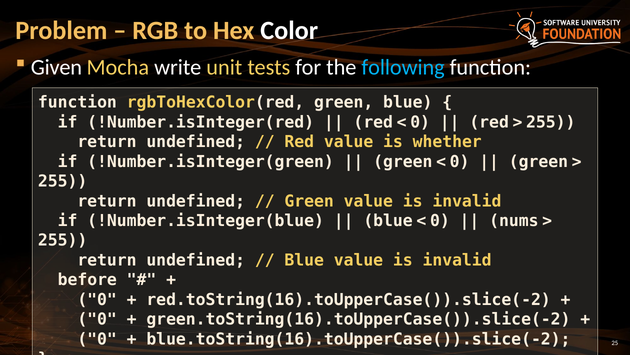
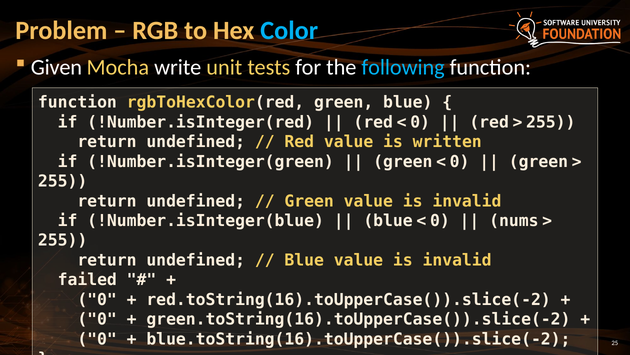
Color colour: white -> light blue
whether: whether -> written
before: before -> failed
